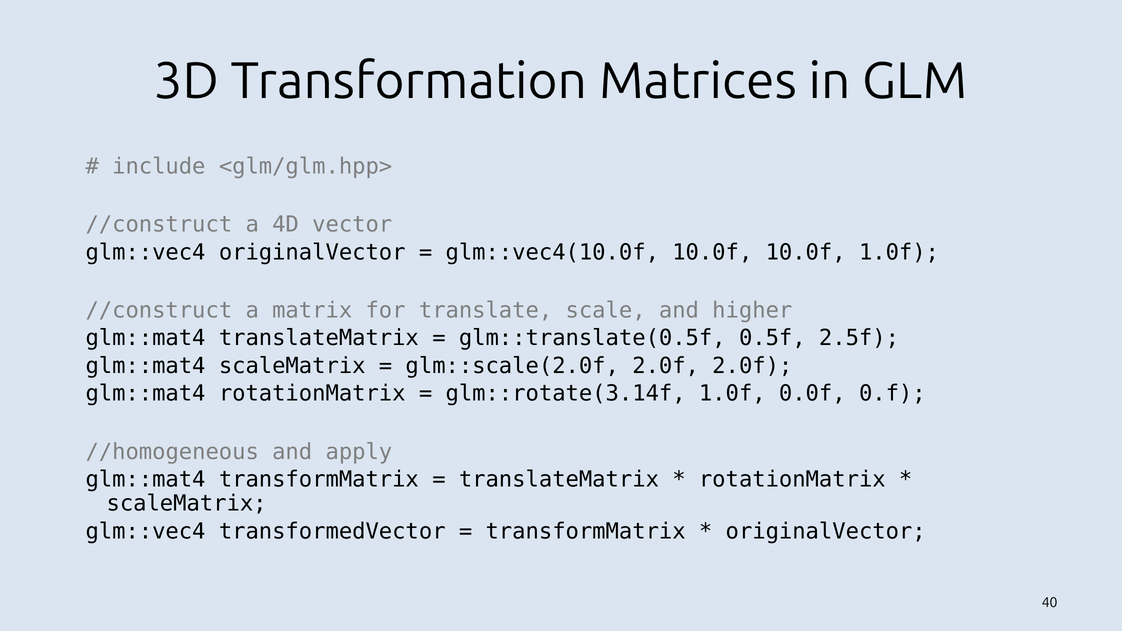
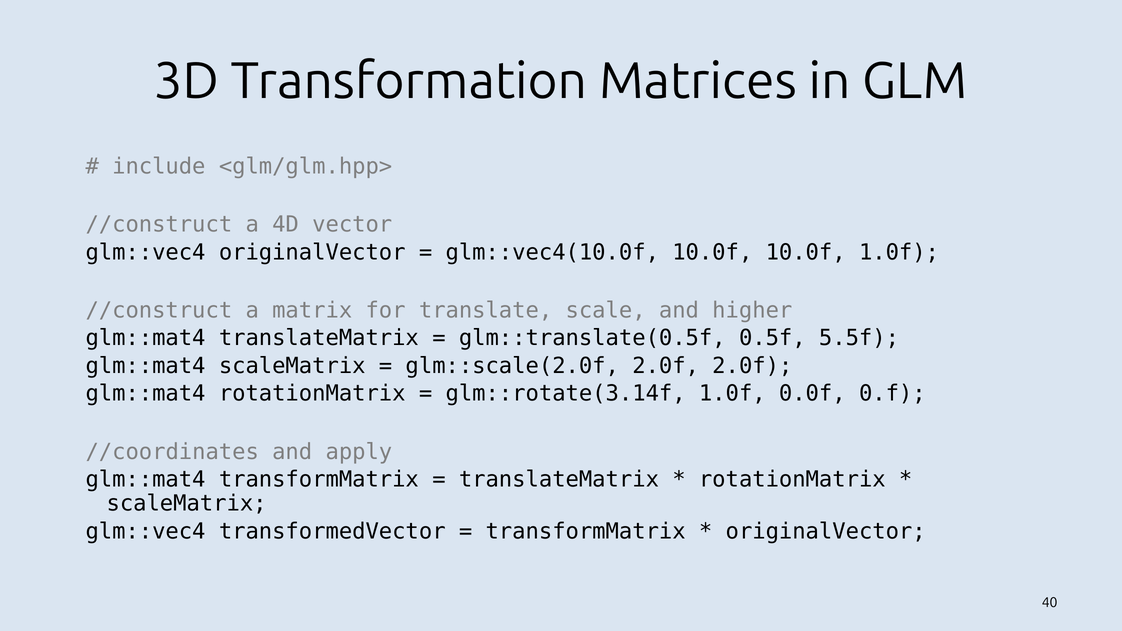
2.5f: 2.5f -> 5.5f
//homogeneous: //homogeneous -> //coordinates
